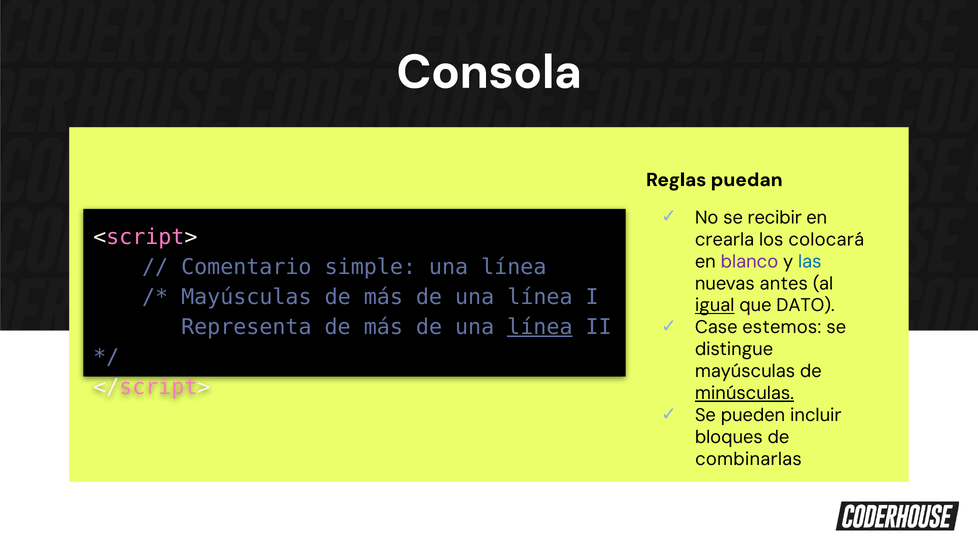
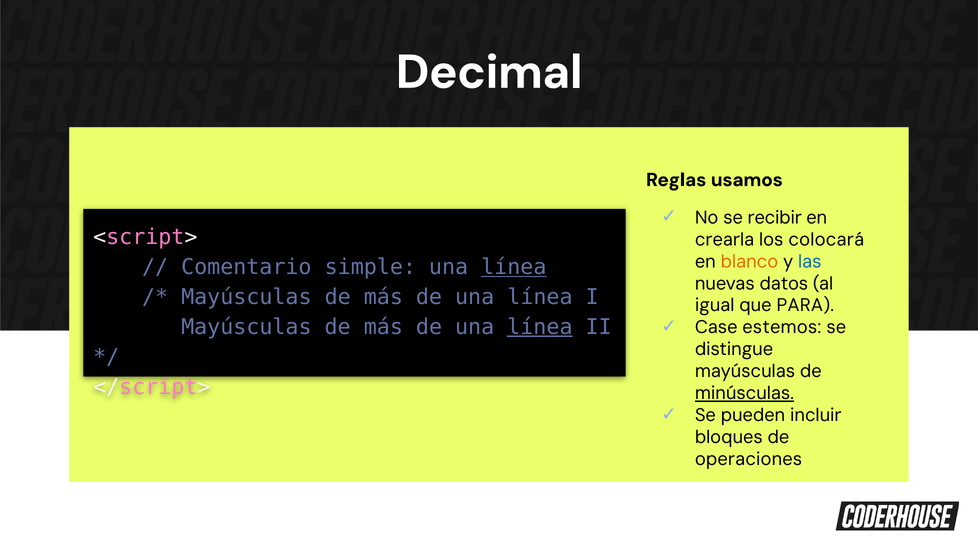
Consola: Consola -> Decimal
puedan: puedan -> usamos
blanco colour: purple -> orange
línea at (514, 267) underline: none -> present
antes: antes -> datos
igual underline: present -> none
DATO: DATO -> PARA
Representa at (246, 327): Representa -> Mayúsculas
combinarlas: combinarlas -> operaciones
